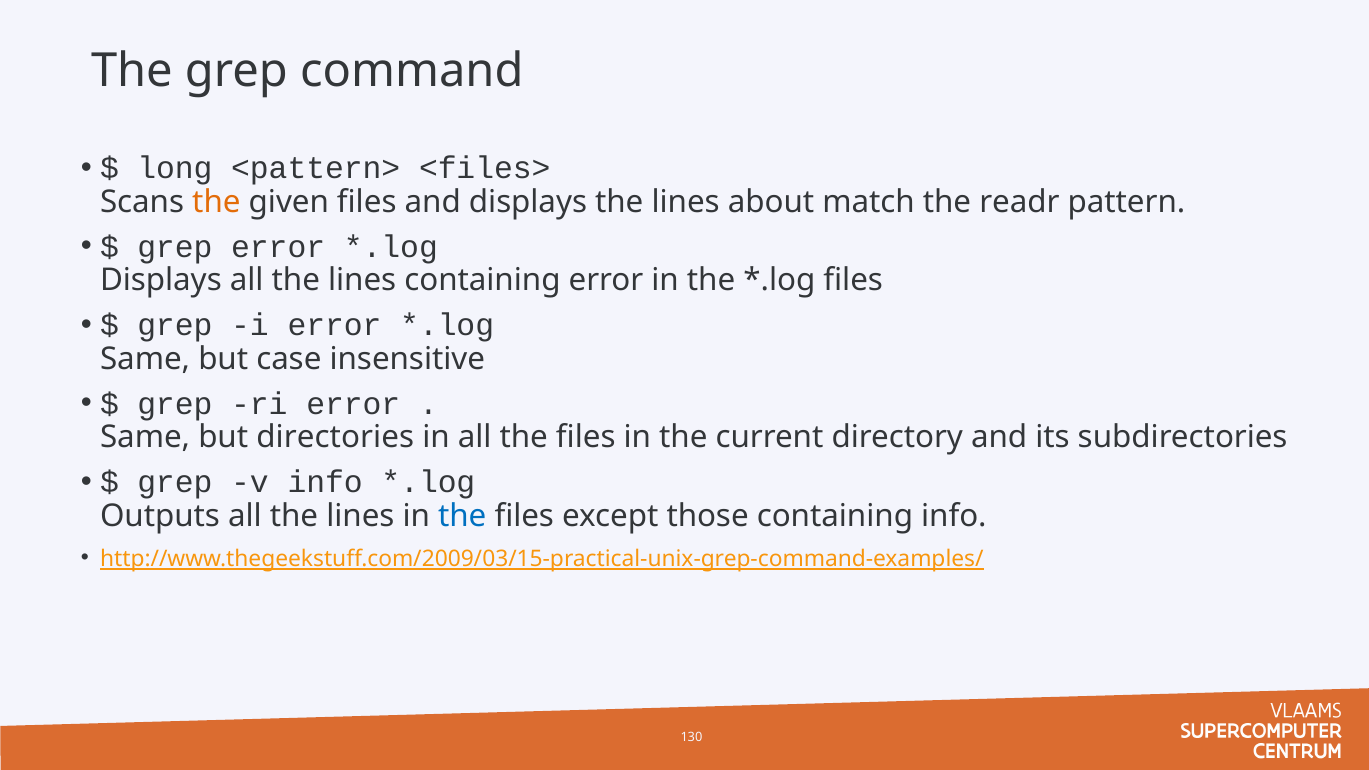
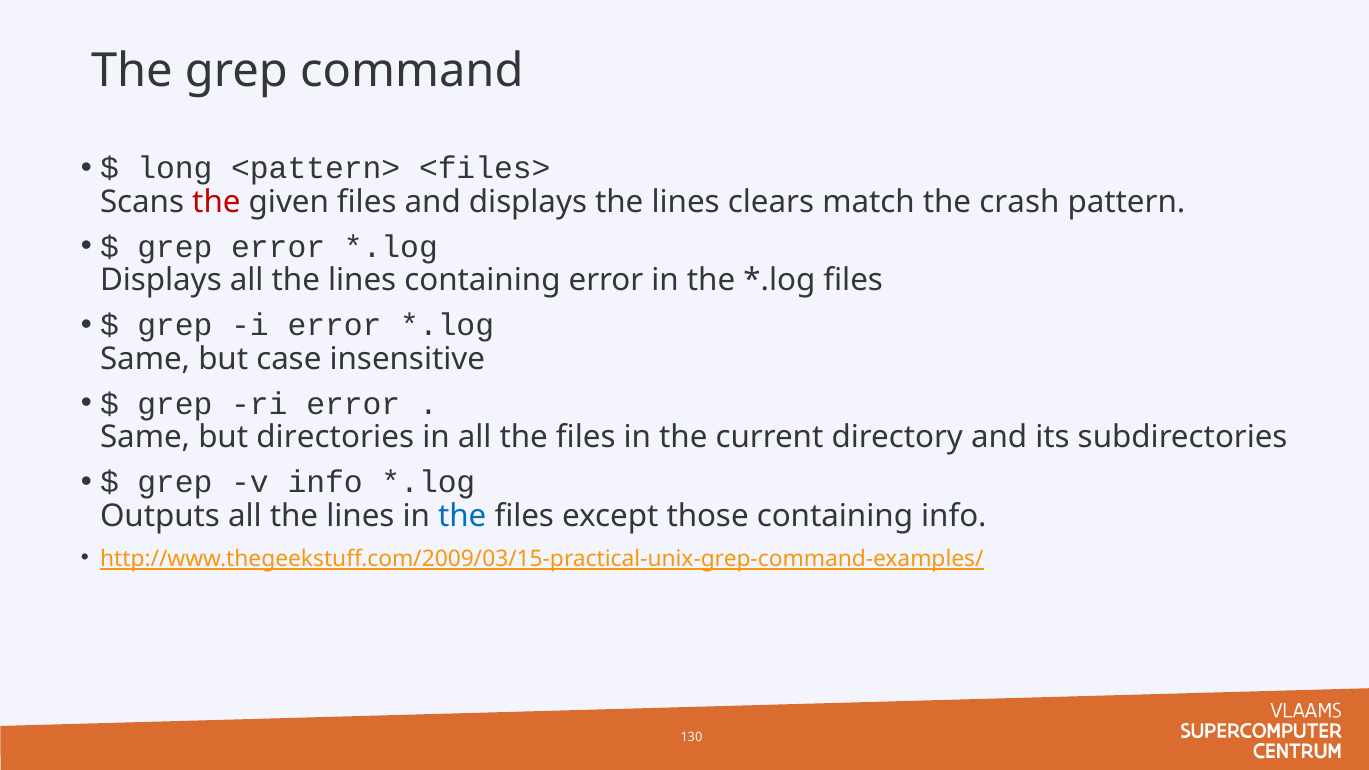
the at (216, 202) colour: orange -> red
about: about -> clears
readr: readr -> crash
